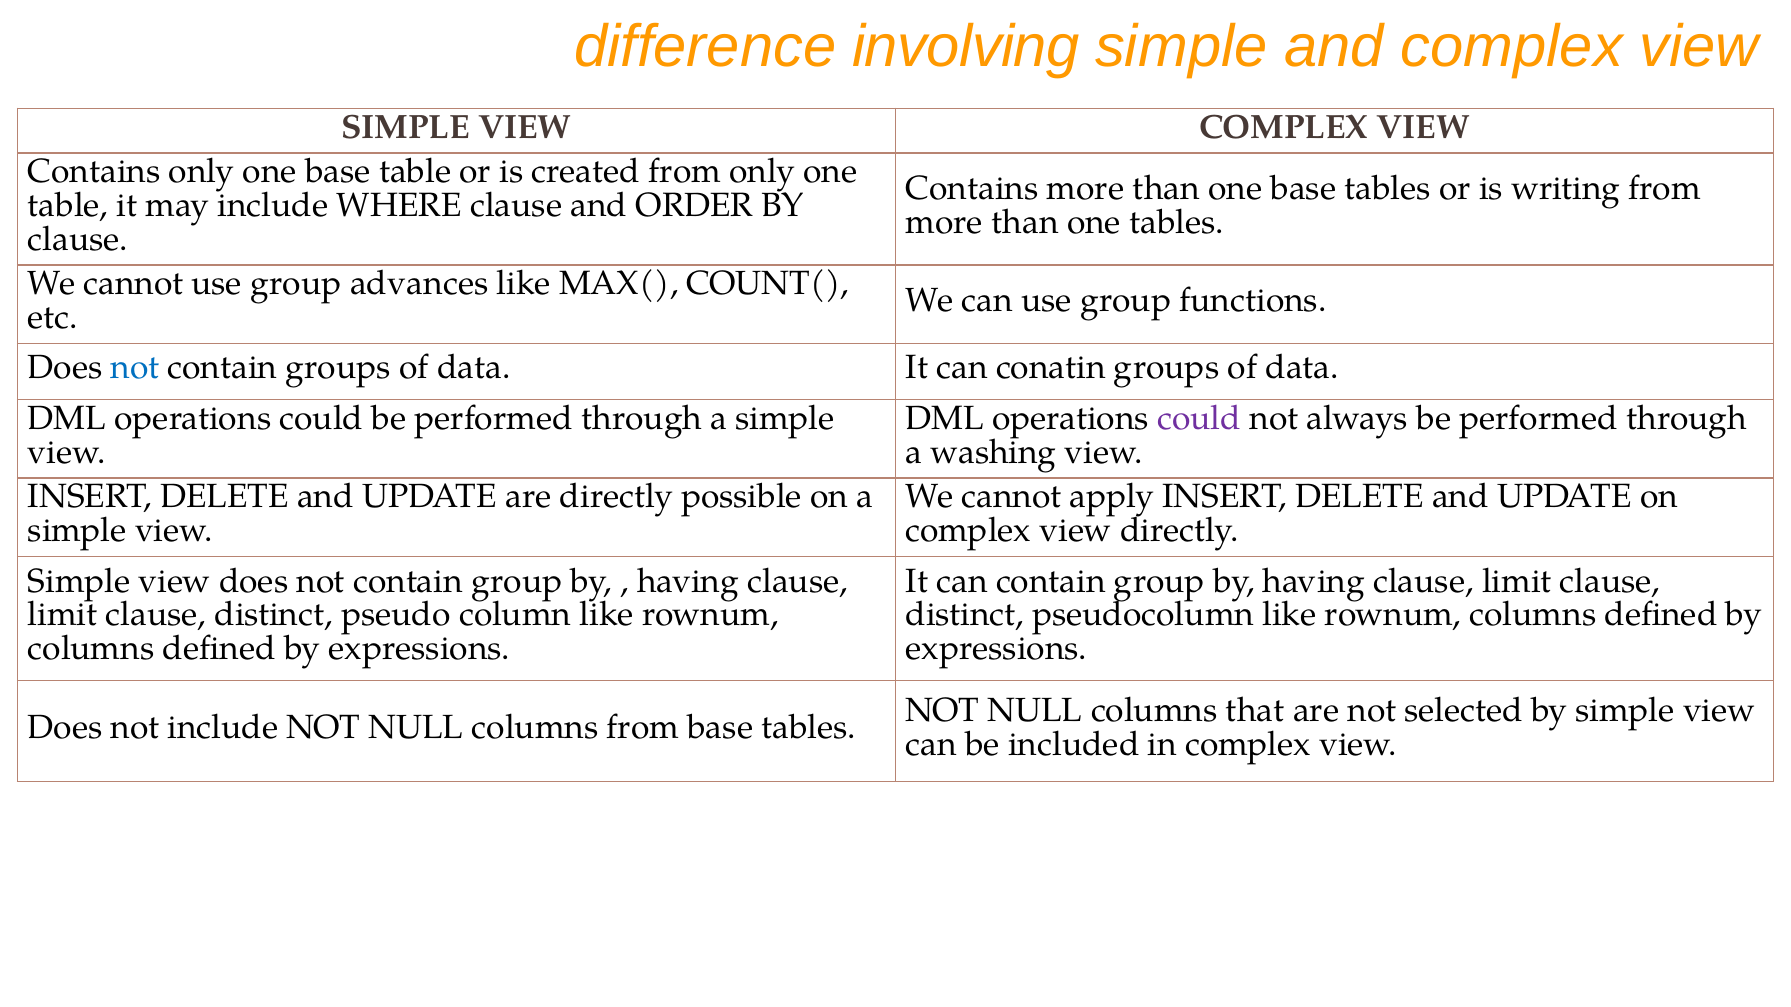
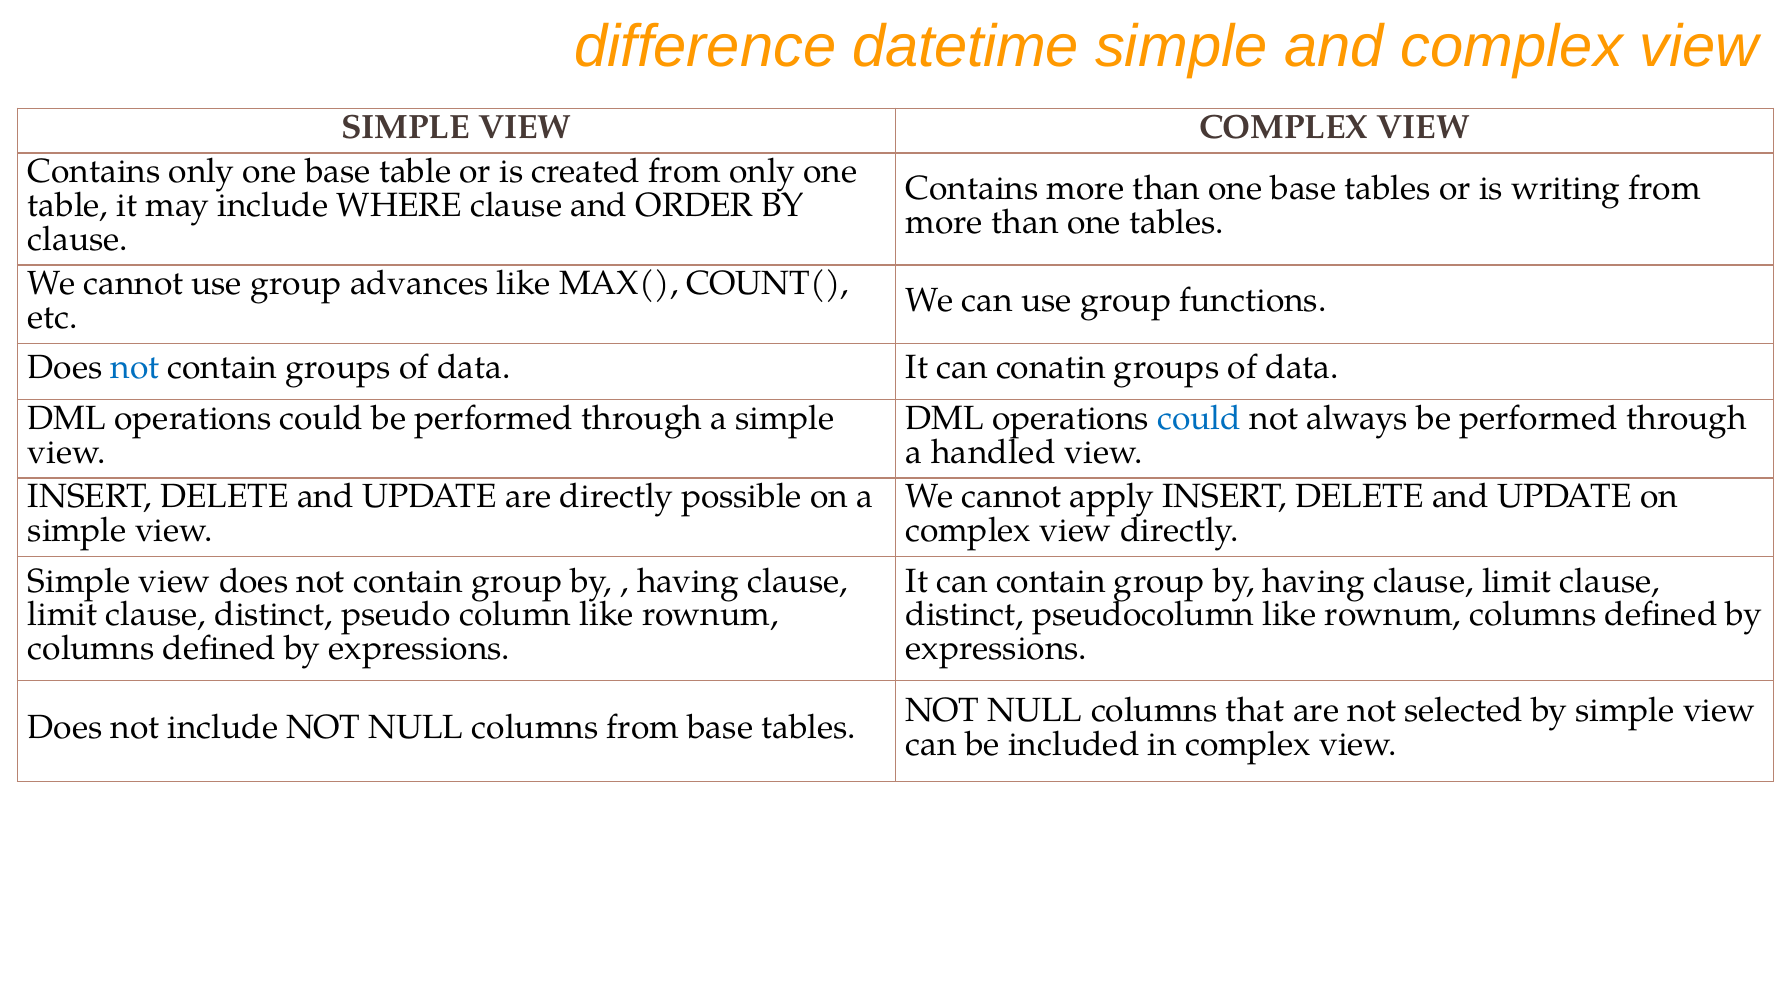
involving: involving -> datetime
could at (1199, 418) colour: purple -> blue
washing: washing -> handled
